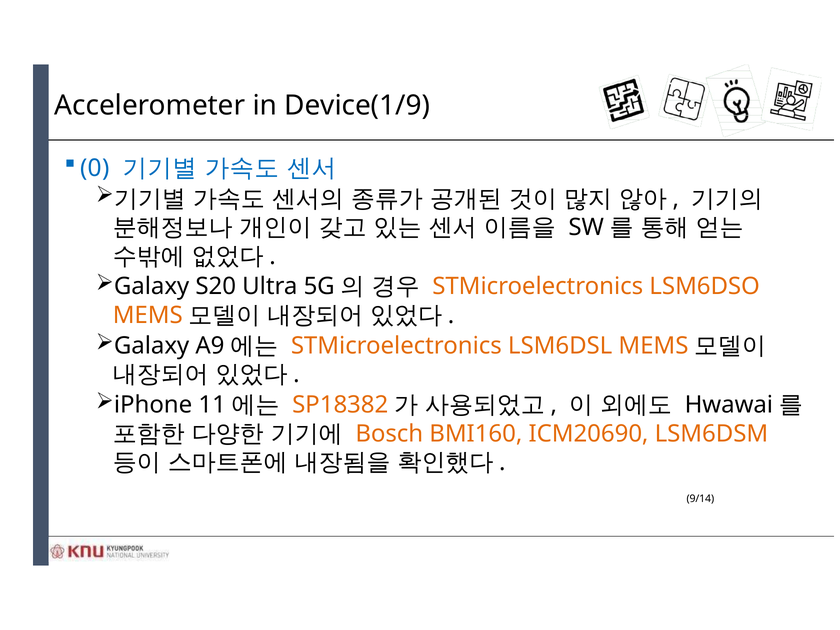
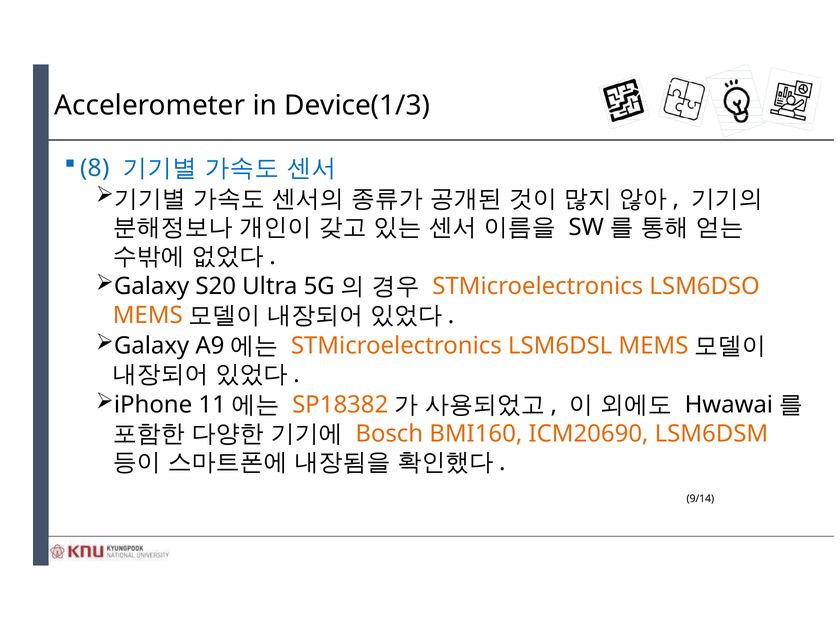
Device(1/9: Device(1/9 -> Device(1/3
0: 0 -> 8
